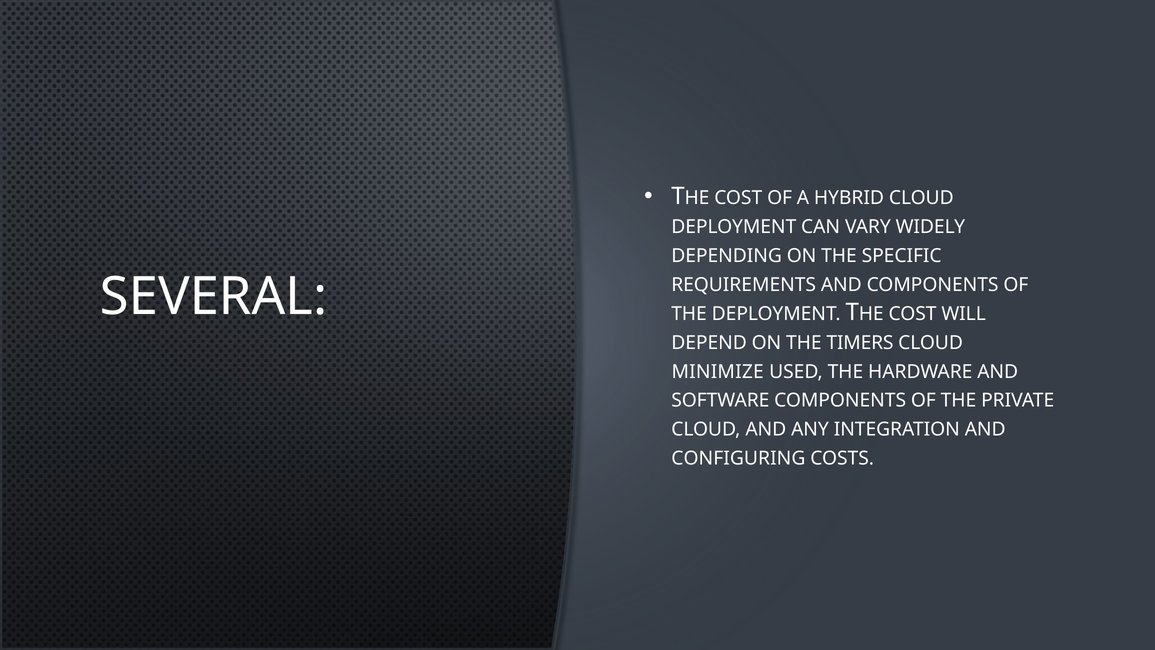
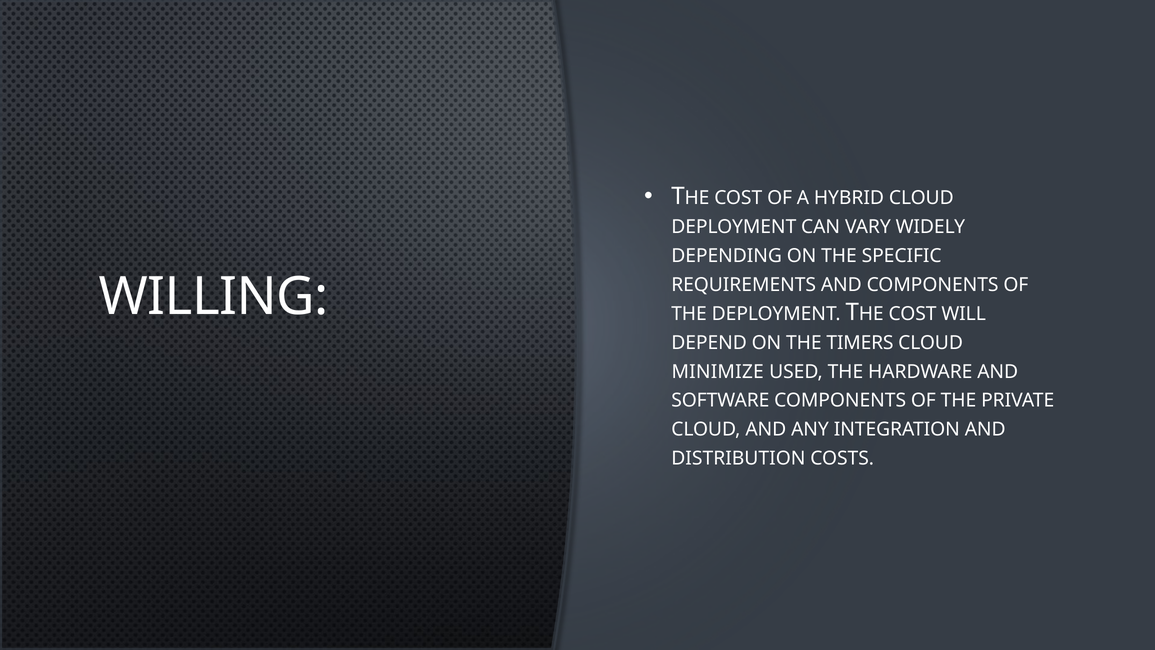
SEVERAL: SEVERAL -> WILLING
CONFIGURING: CONFIGURING -> DISTRIBUTION
